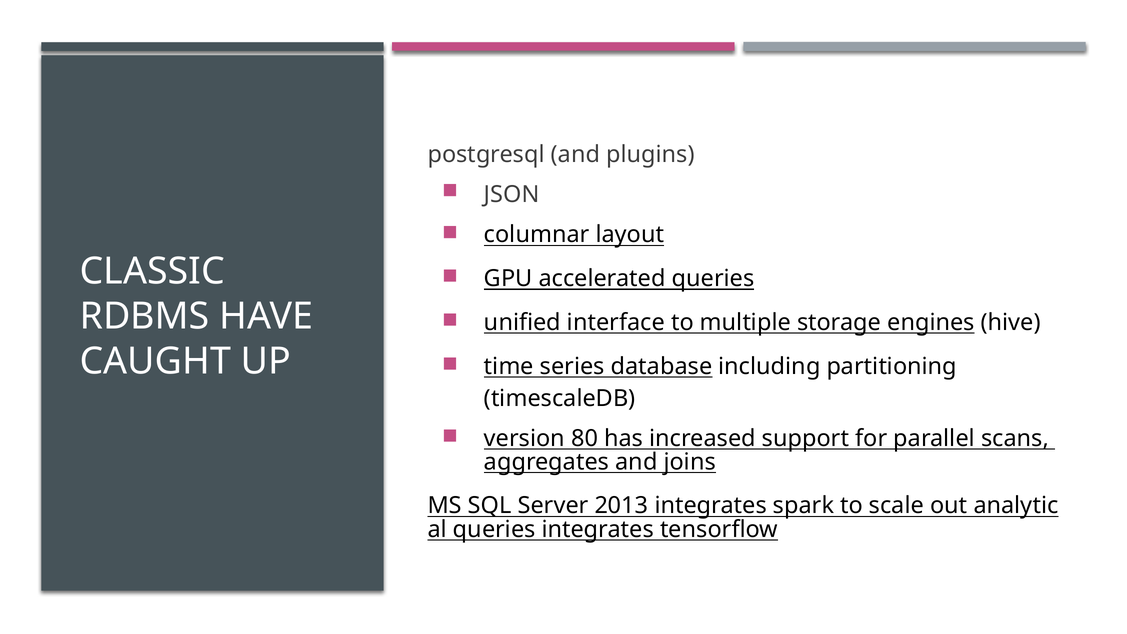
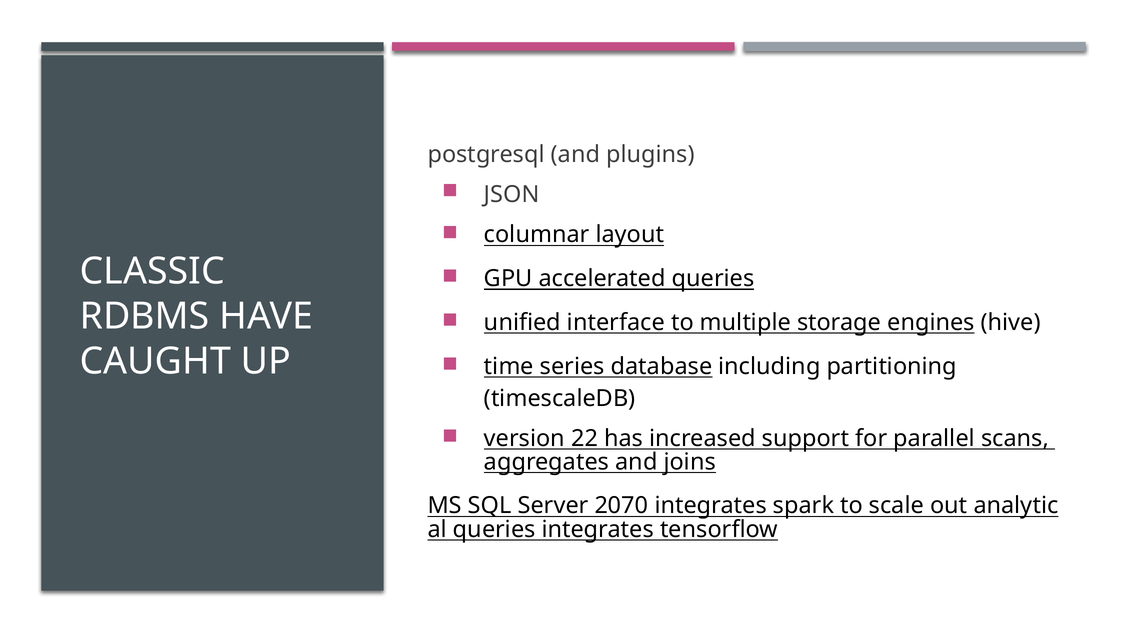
80: 80 -> 22
2013: 2013 -> 2070
